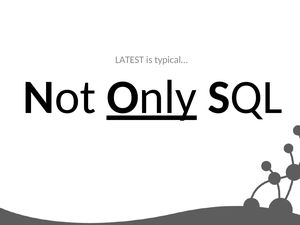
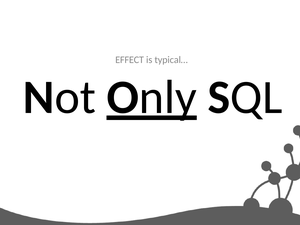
LATEST: LATEST -> EFFECT
